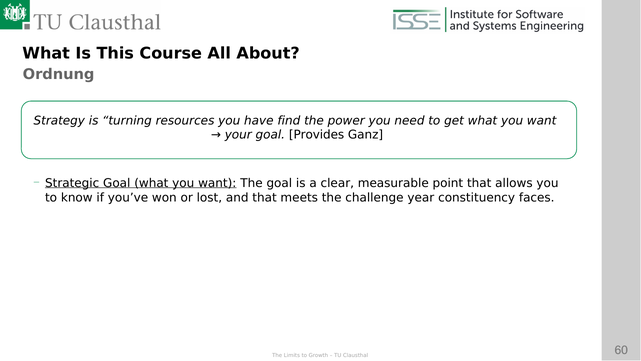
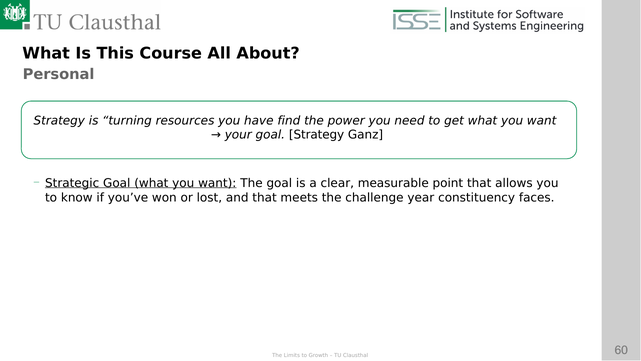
Ordnung: Ordnung -> Personal
goal Provides: Provides -> Strategy
